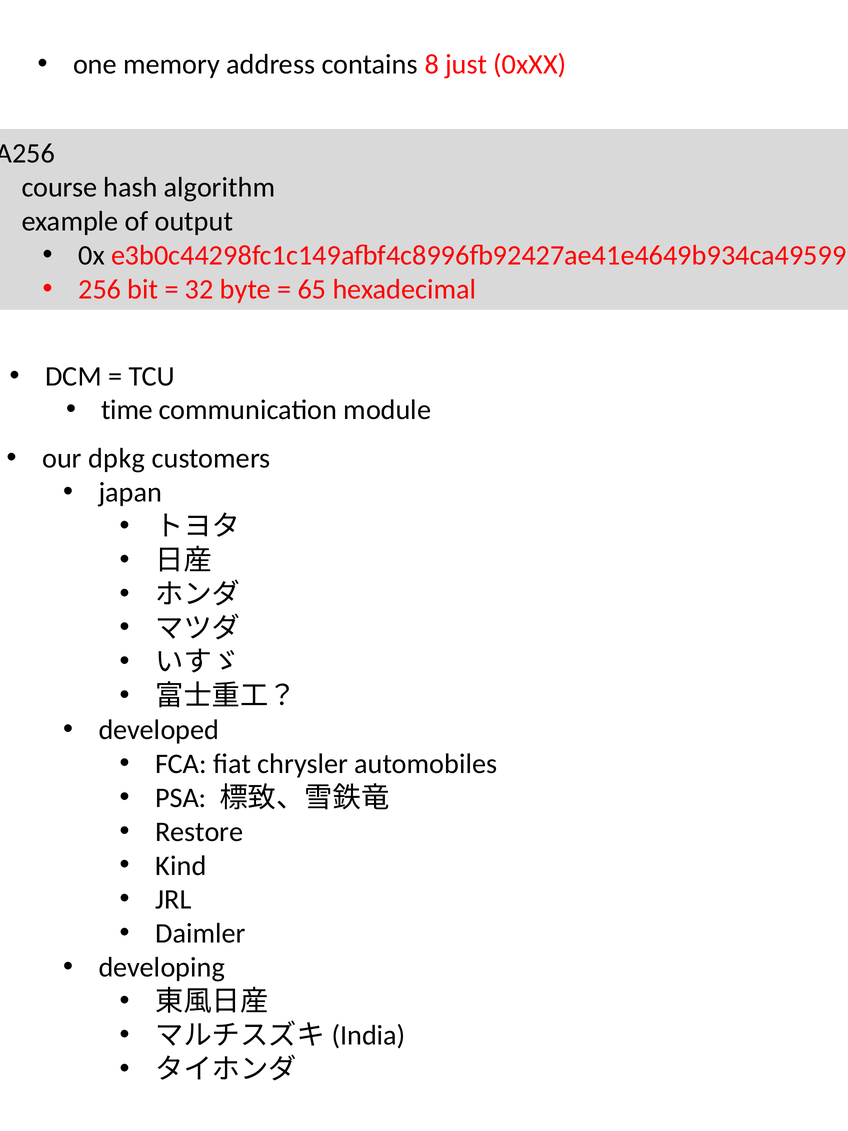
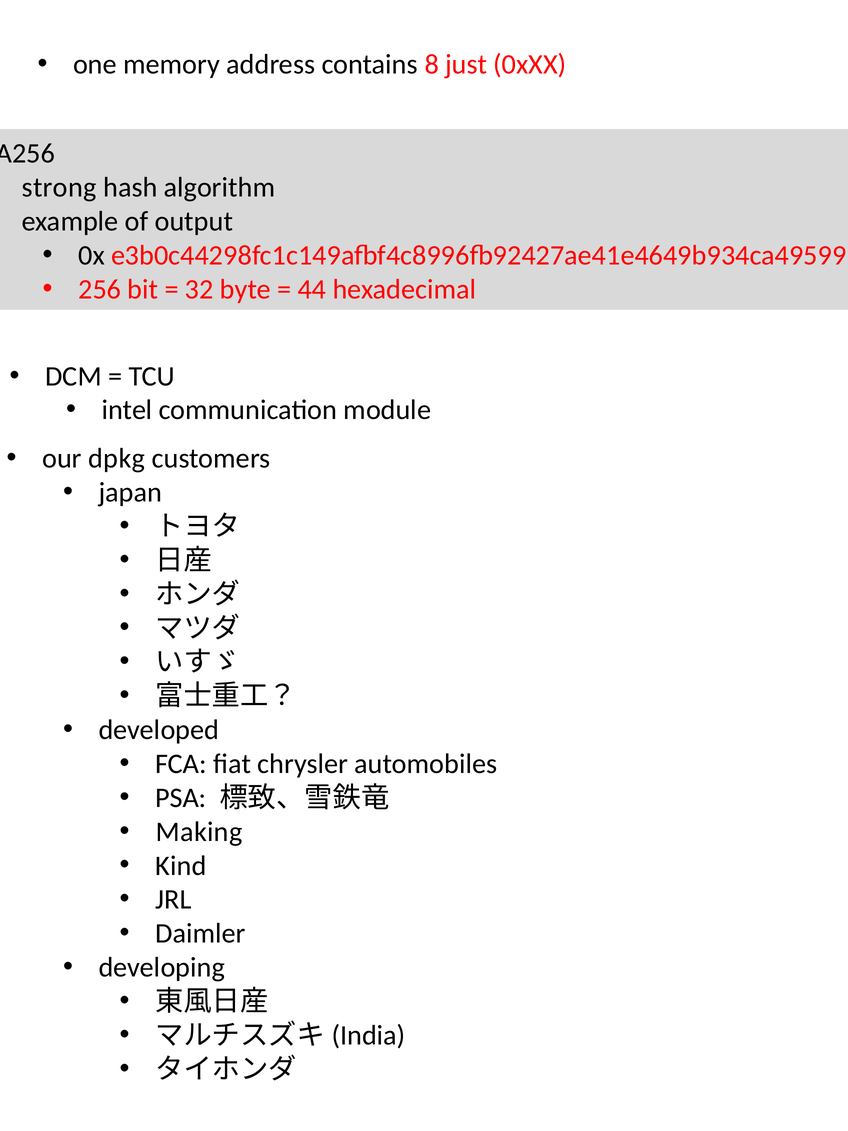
course: course -> strong
65: 65 -> 44
time: time -> intel
Restore: Restore -> Making
